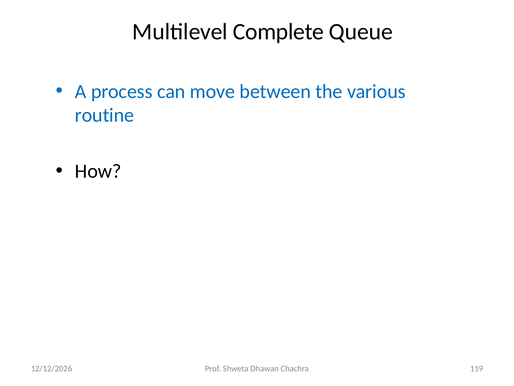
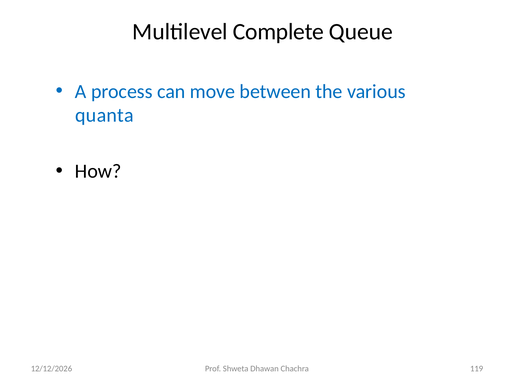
routine: routine -> quanta
